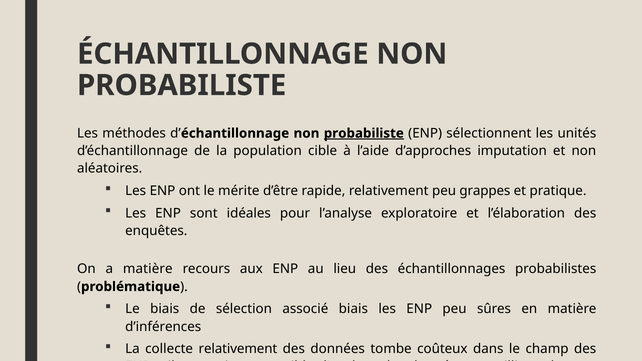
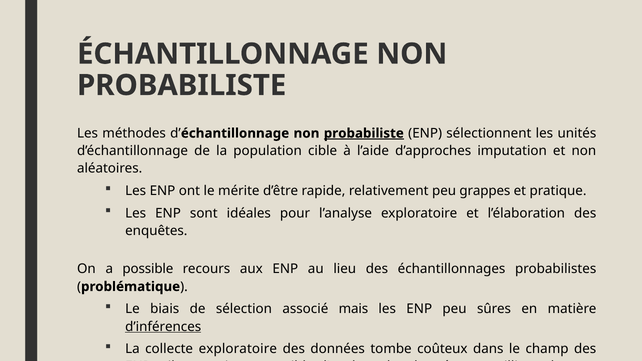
a matière: matière -> possible
associé biais: biais -> mais
d’inférences underline: none -> present
collecte relativement: relativement -> exploratoire
